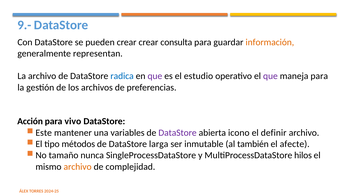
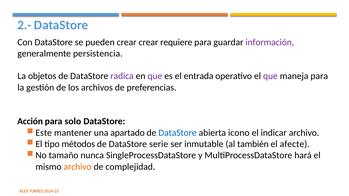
9.-: 9.- -> 2.-
consulta: consulta -> requiere
información colour: orange -> purple
representan: representan -> persistencia
La archivo: archivo -> objetos
radica colour: blue -> purple
estudio: estudio -> entrada
vivo: vivo -> solo
variables: variables -> apartado
DataStore at (178, 133) colour: purple -> blue
definir: definir -> indicar
larga: larga -> serie
hilos: hilos -> hará
